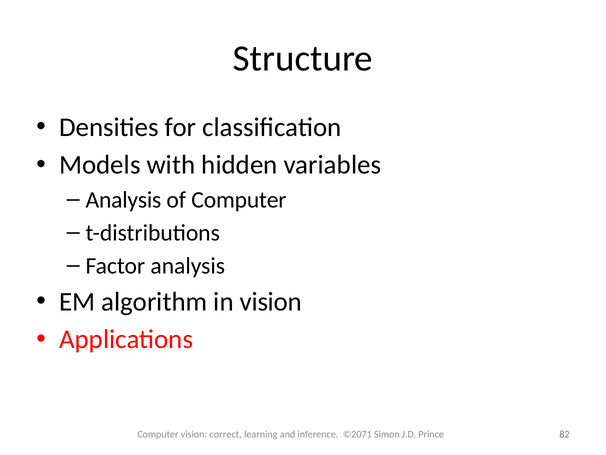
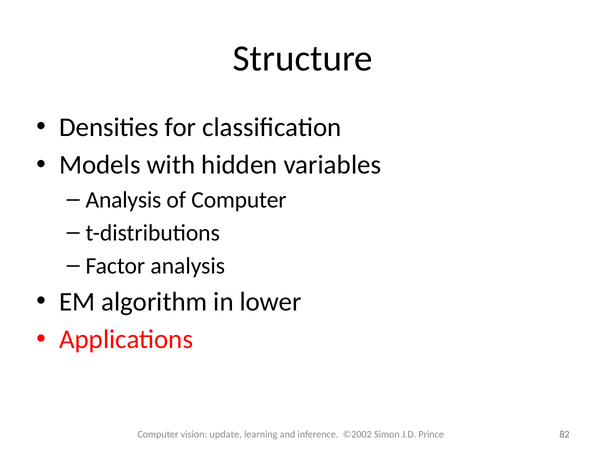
in vision: vision -> lower
correct: correct -> update
©2071: ©2071 -> ©2002
